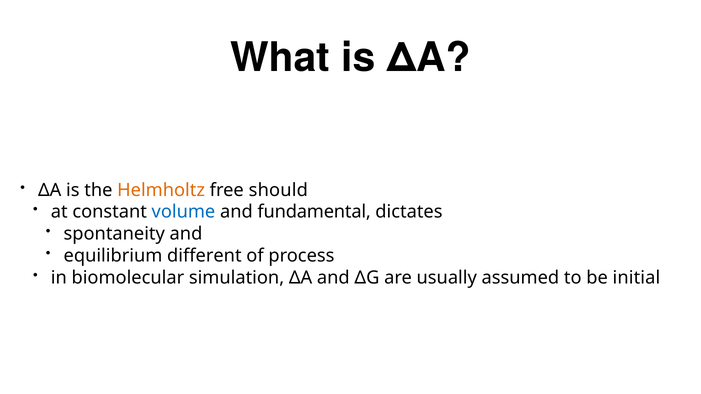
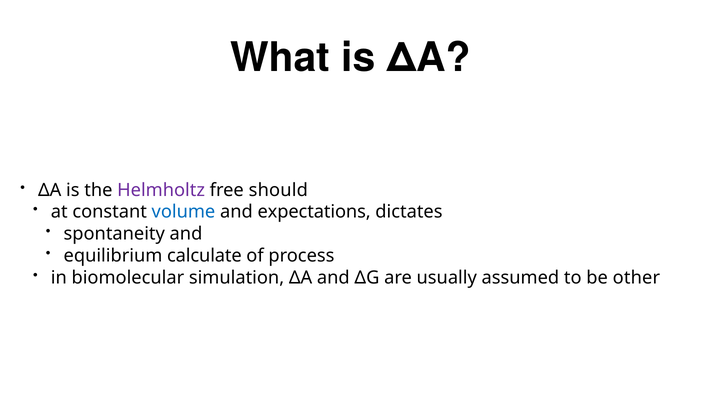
Helmholtz colour: orange -> purple
fundamental: fundamental -> expectations
different: different -> calculate
initial: initial -> other
